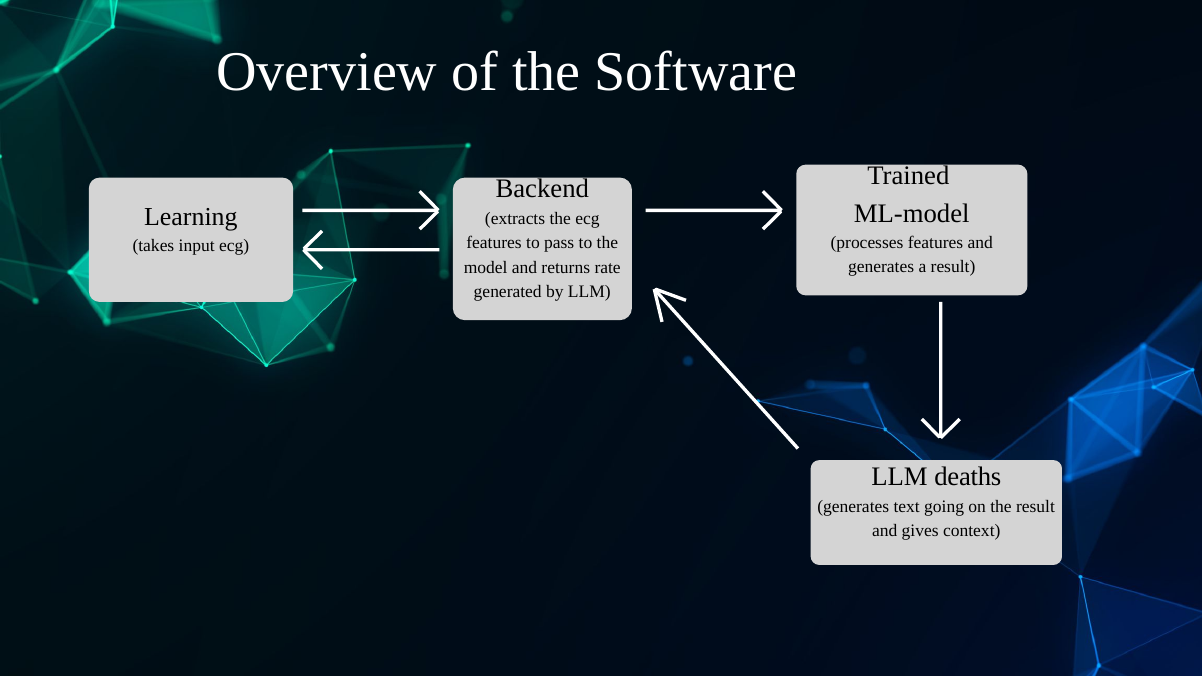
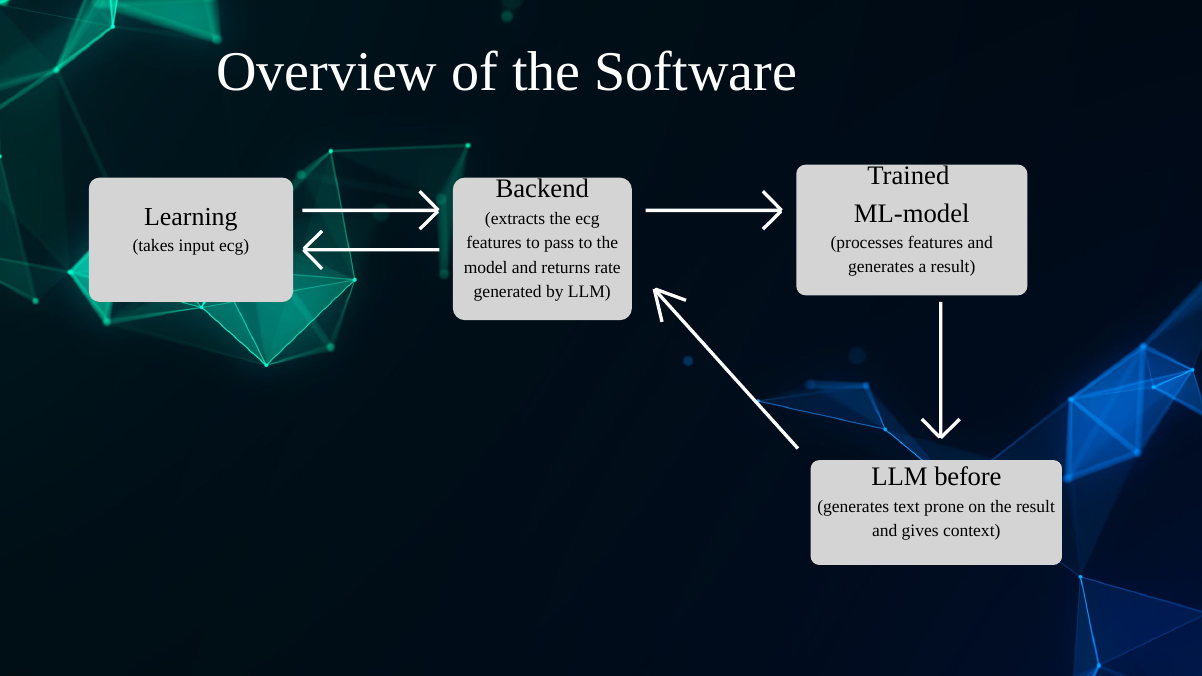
deaths: deaths -> before
going: going -> prone
